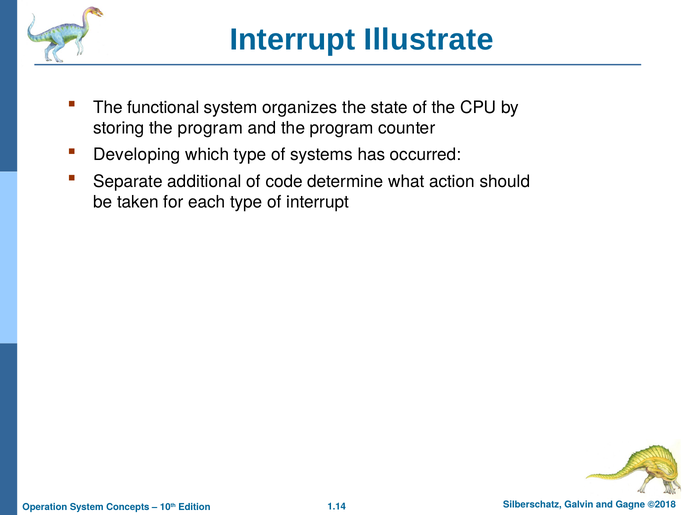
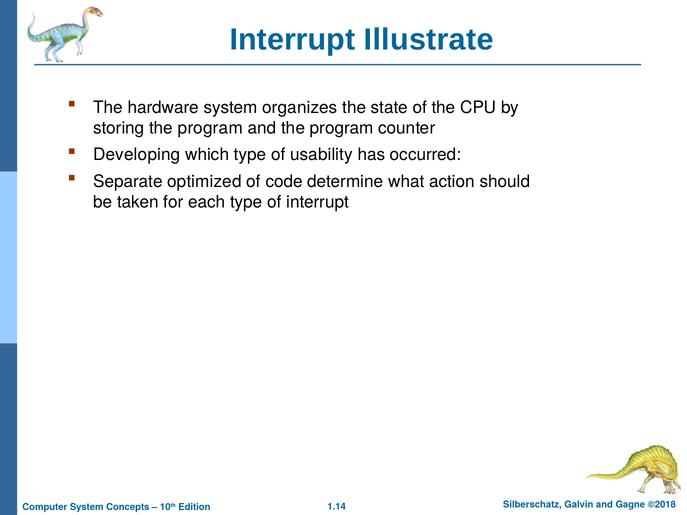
functional: functional -> hardware
systems: systems -> usability
additional: additional -> optimized
Operation: Operation -> Computer
